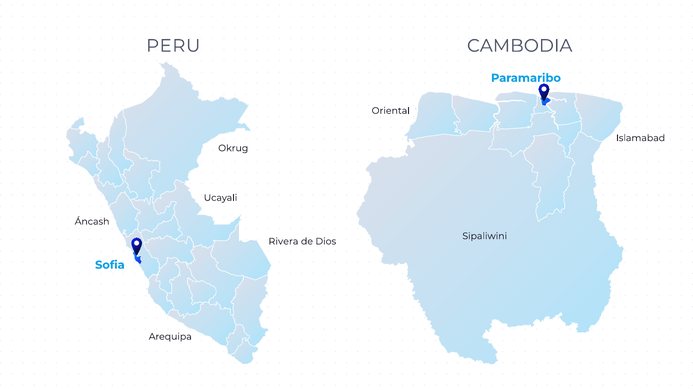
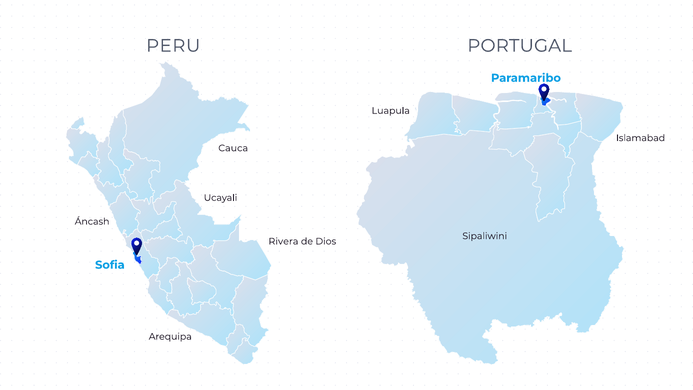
CAMBODIA: CAMBODIA -> PORTUGAL
Oriental: Oriental -> Luapula
Okrug: Okrug -> Cauca
